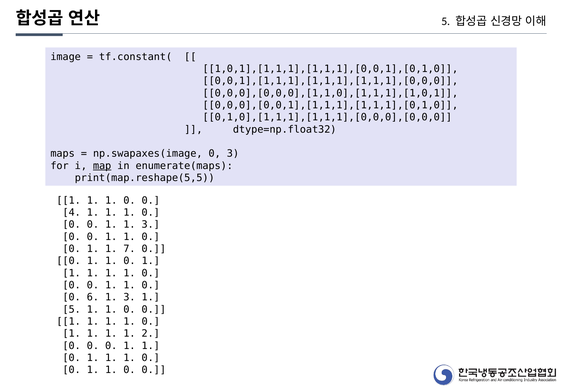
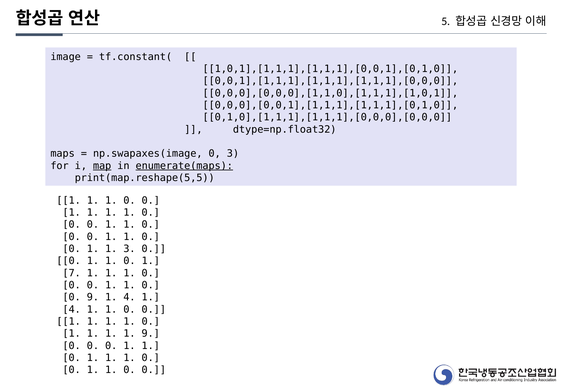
enumerate(maps underline: none -> present
4 at (72, 213): 4 -> 1
3 at (151, 225): 3 -> 0
1 7: 7 -> 3
1 at (72, 273): 1 -> 7
0 6: 6 -> 9
3 at (129, 297): 3 -> 4
5 at (72, 309): 5 -> 4
1 2: 2 -> 9
